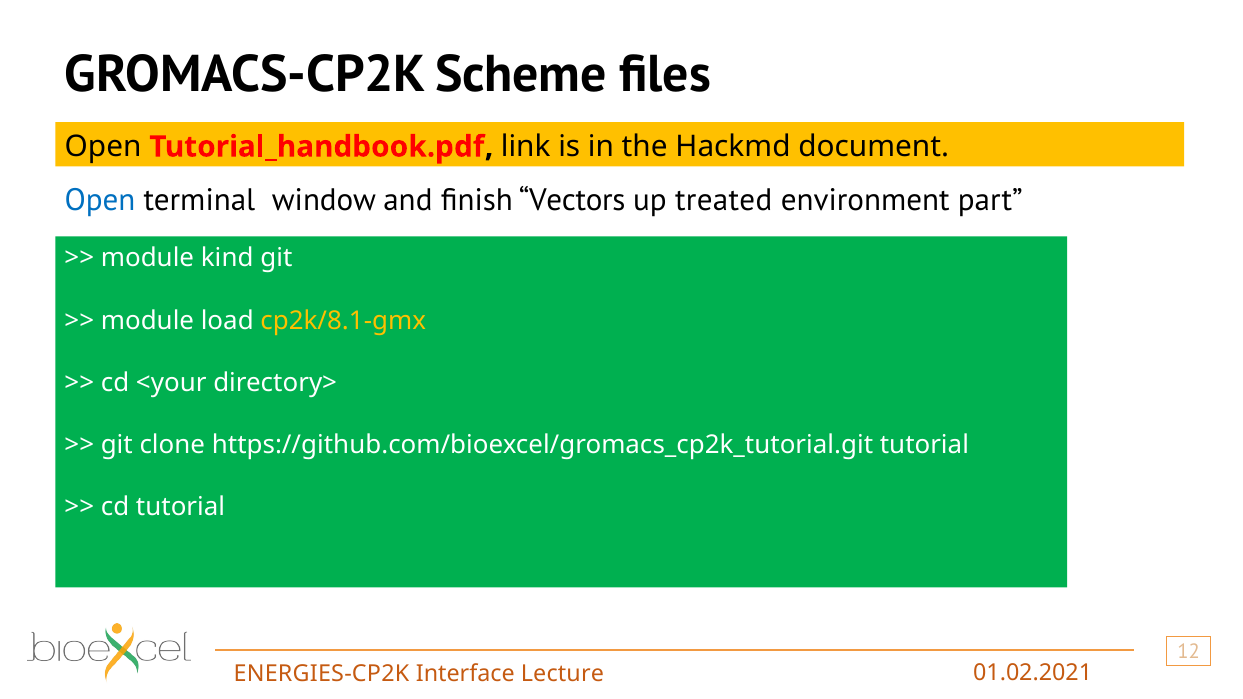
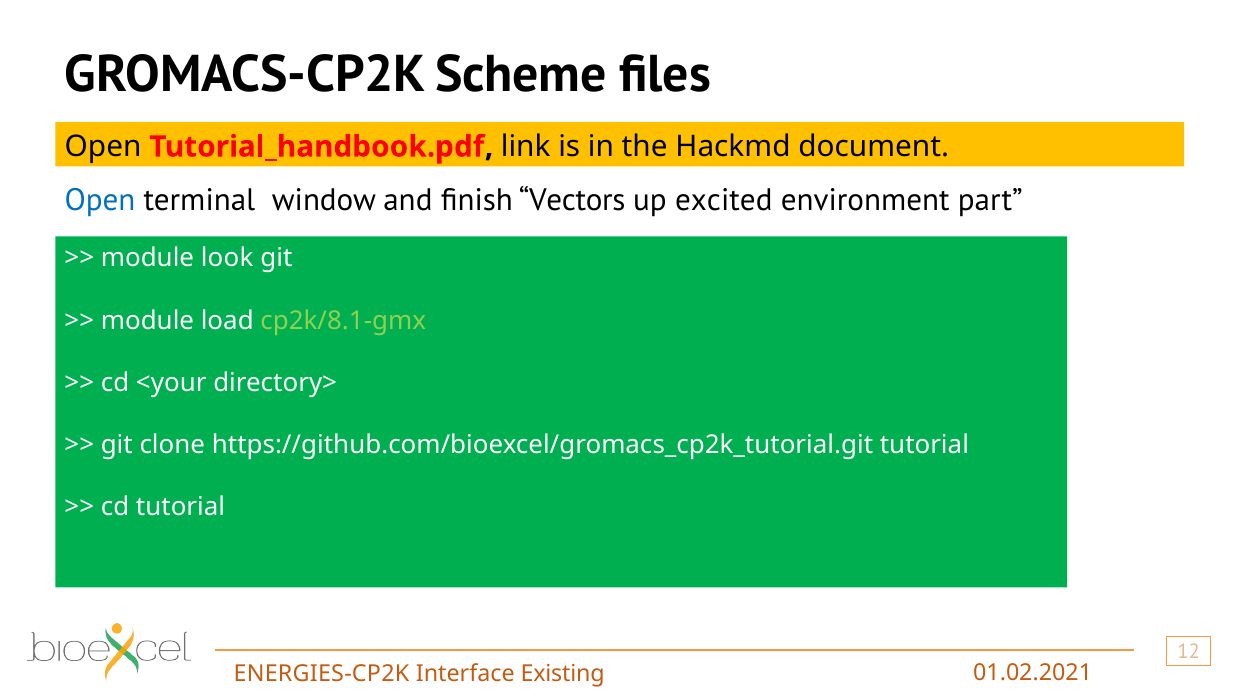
treated: treated -> excited
kind: kind -> look
cp2k/8.1-gmx colour: yellow -> light green
Lecture: Lecture -> Existing
